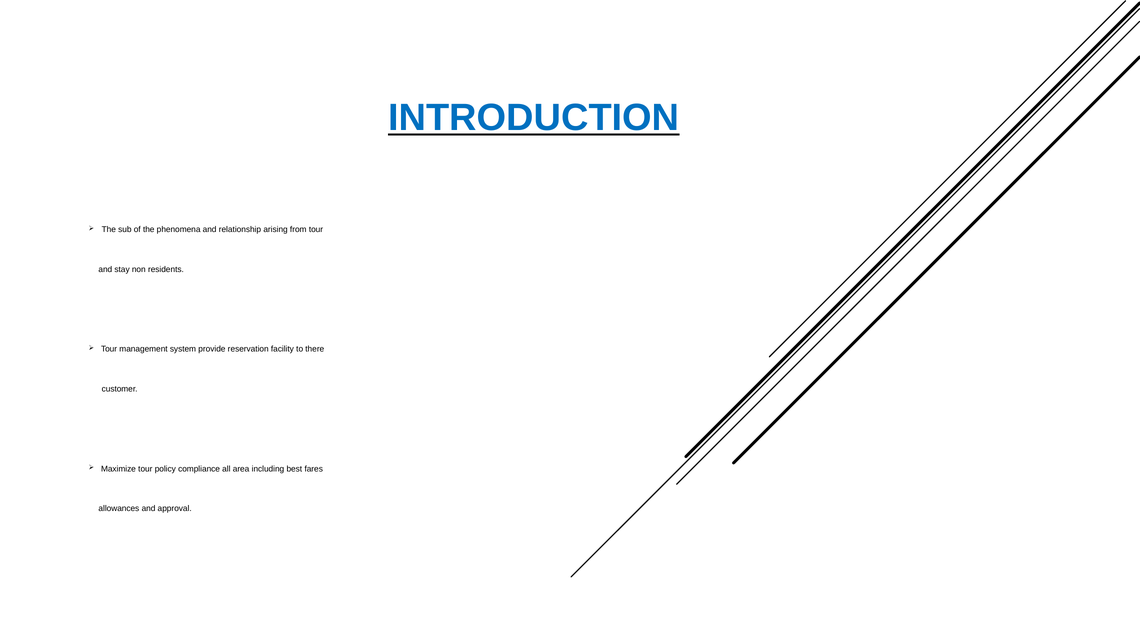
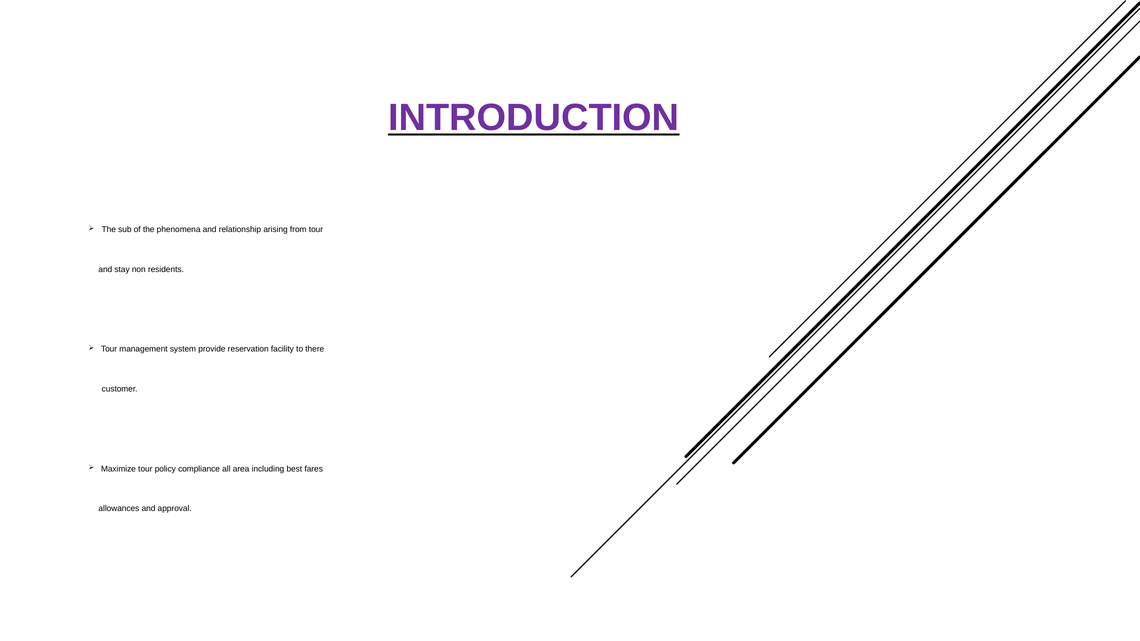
INTRODUCTION colour: blue -> purple
